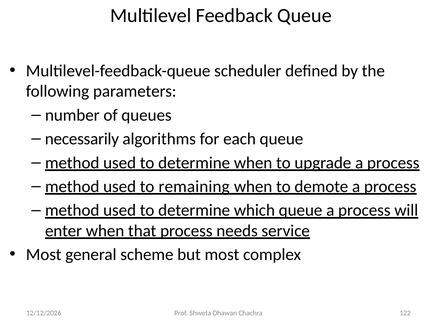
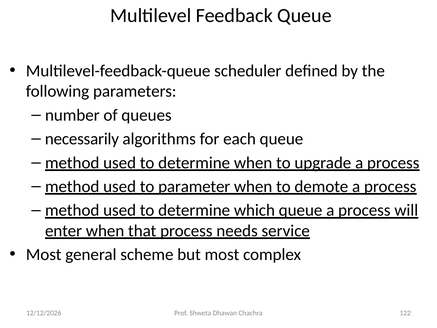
remaining: remaining -> parameter
